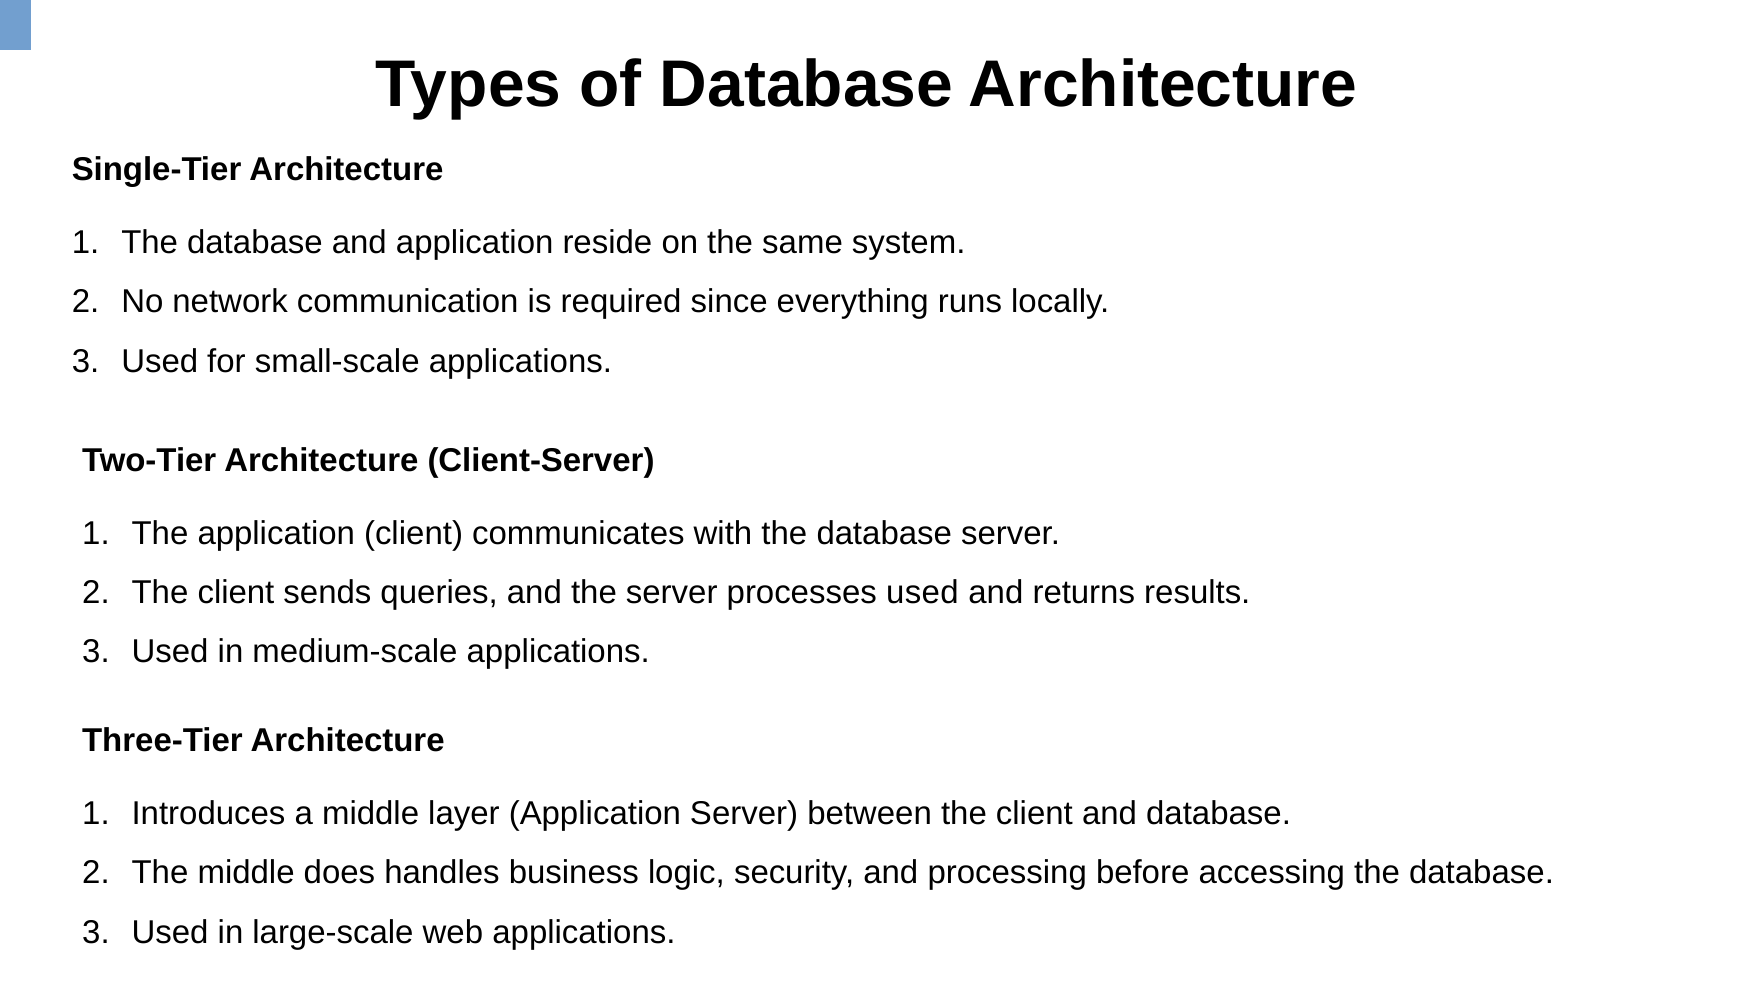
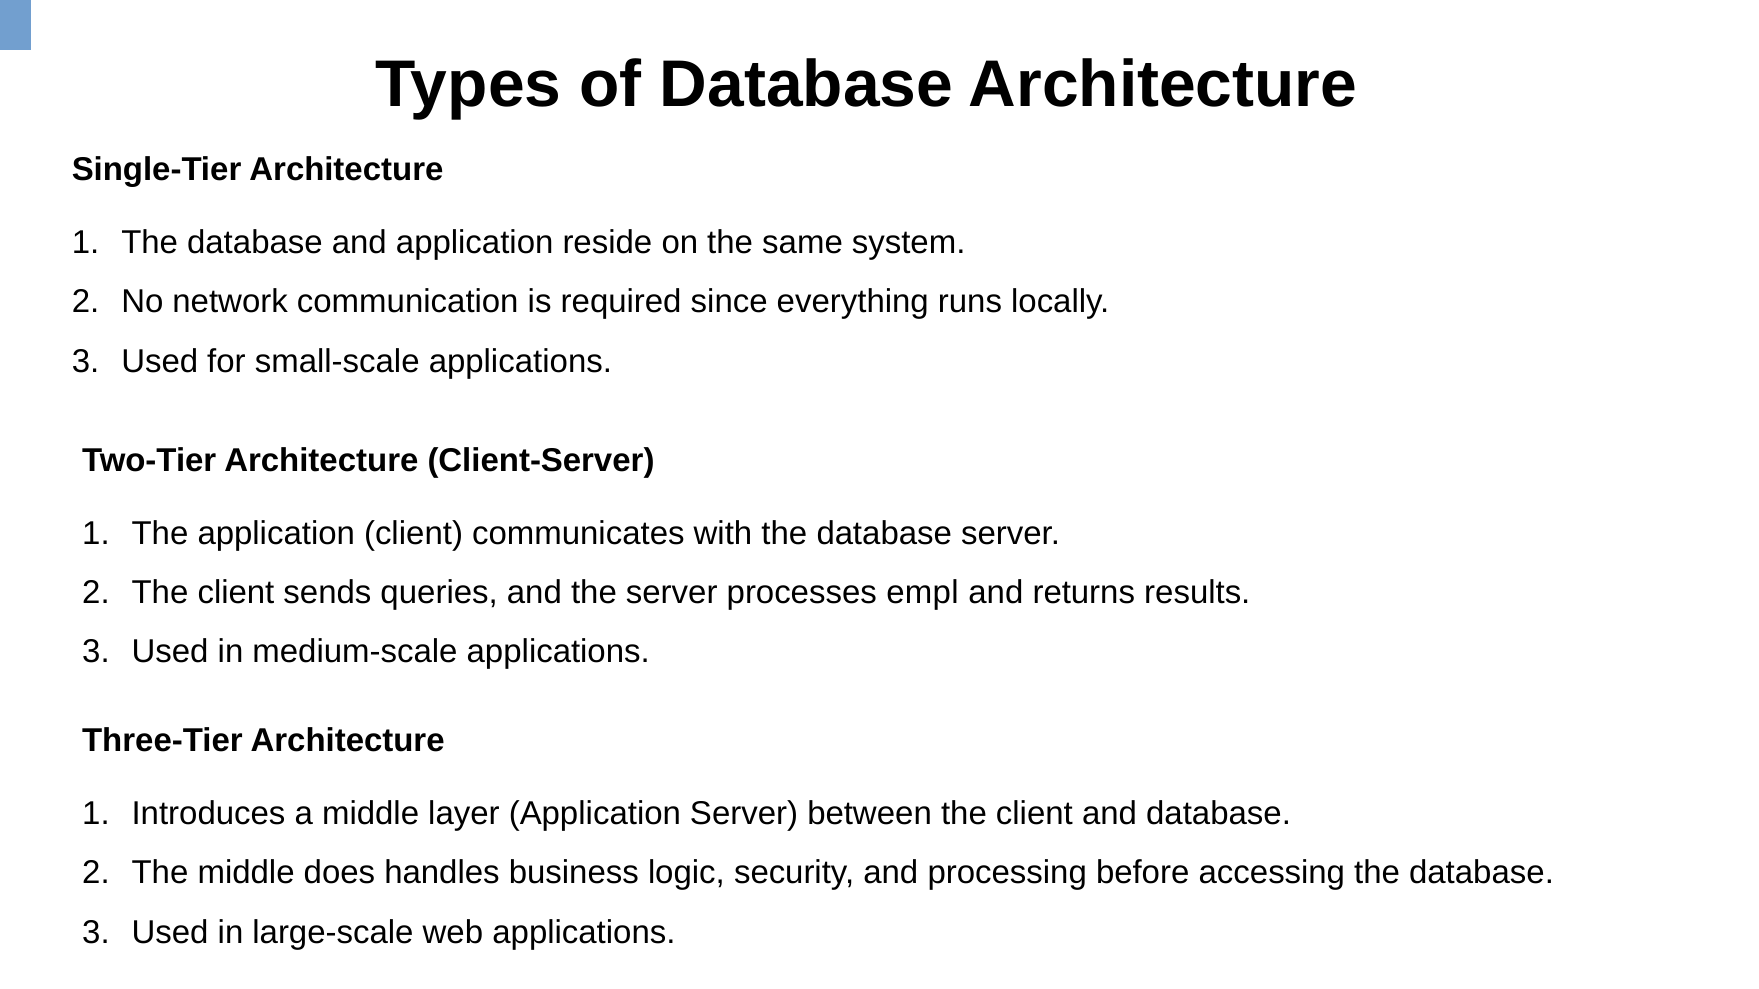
processes used: used -> empl
